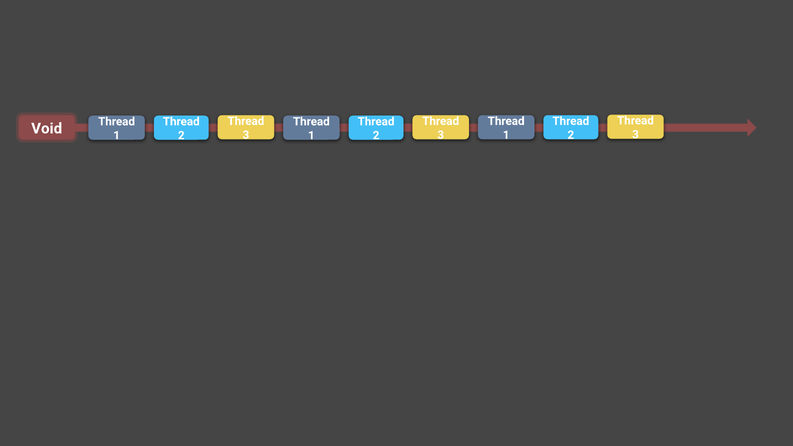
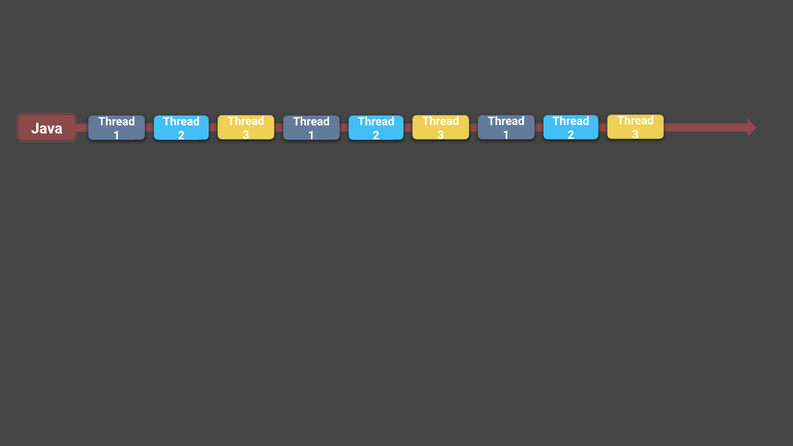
Void: Void -> Java
